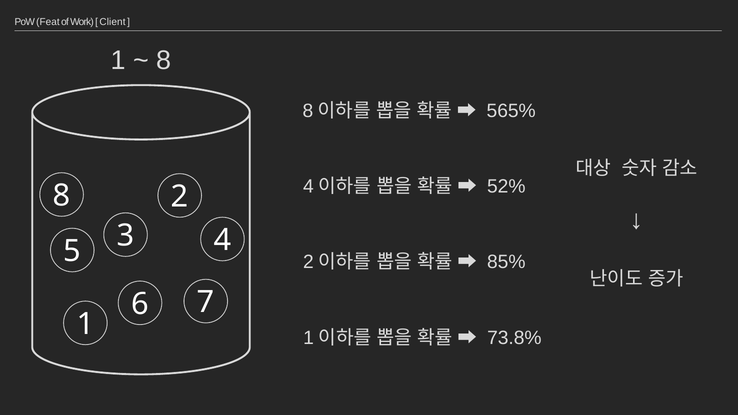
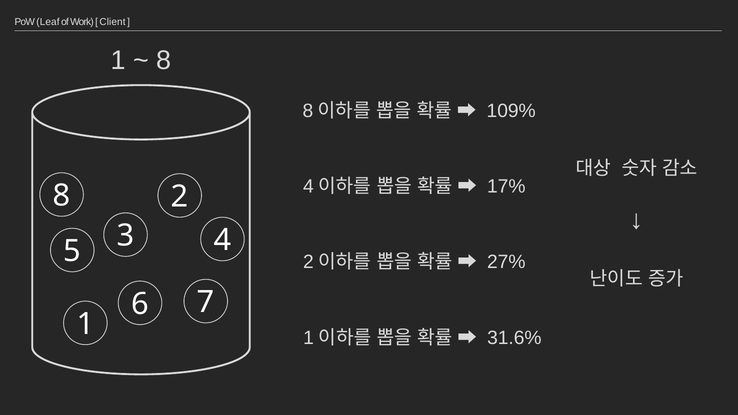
Feat: Feat -> Leaf
565%: 565% -> 109%
52%: 52% -> 17%
85%: 85% -> 27%
73.8%: 73.8% -> 31.6%
